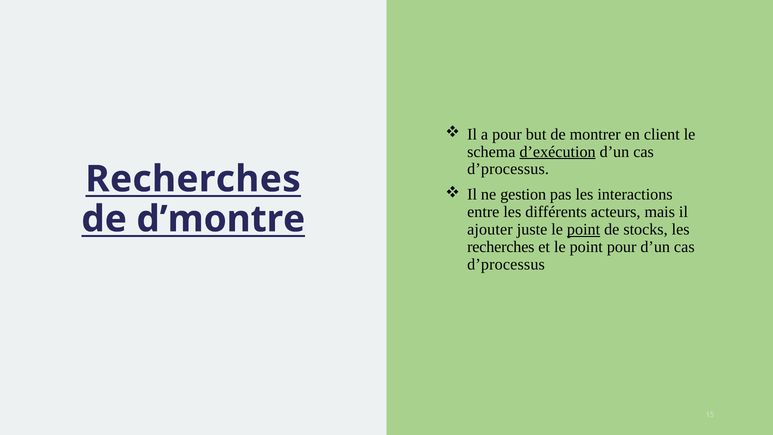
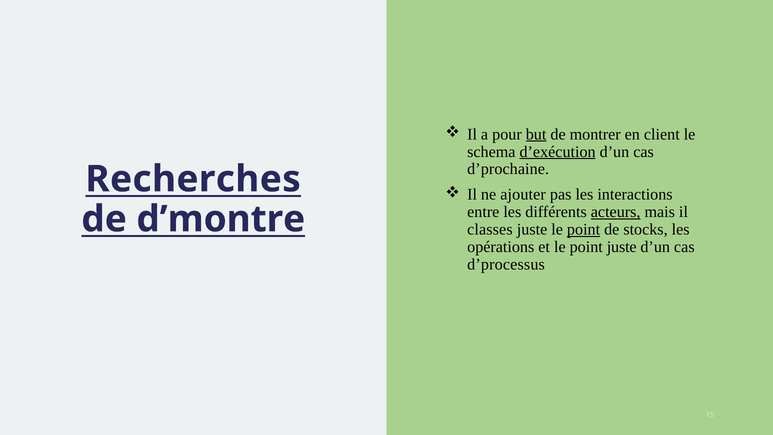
but underline: none -> present
d’processus at (508, 169): d’processus -> d’prochaine
gestion: gestion -> ajouter
acteurs underline: none -> present
ajouter: ajouter -> classes
recherches at (501, 247): recherches -> opérations
point pour: pour -> juste
